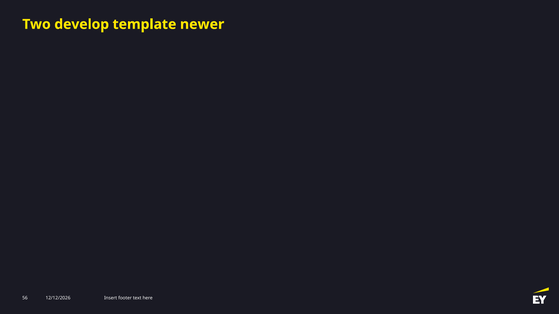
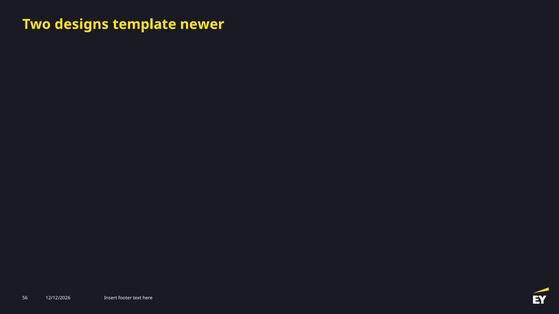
develop: develop -> designs
